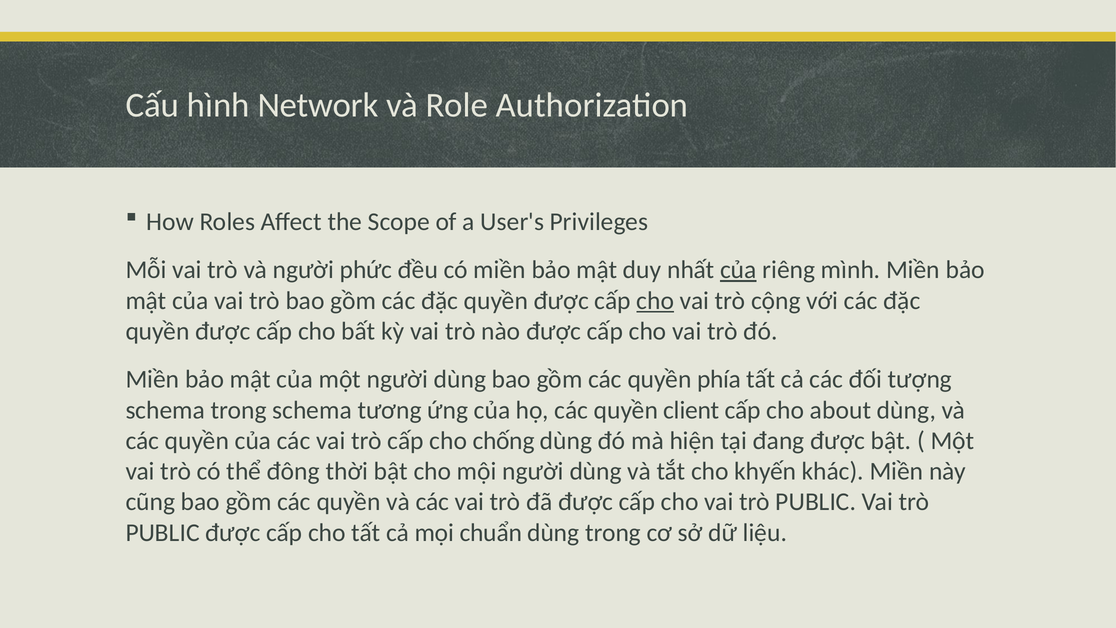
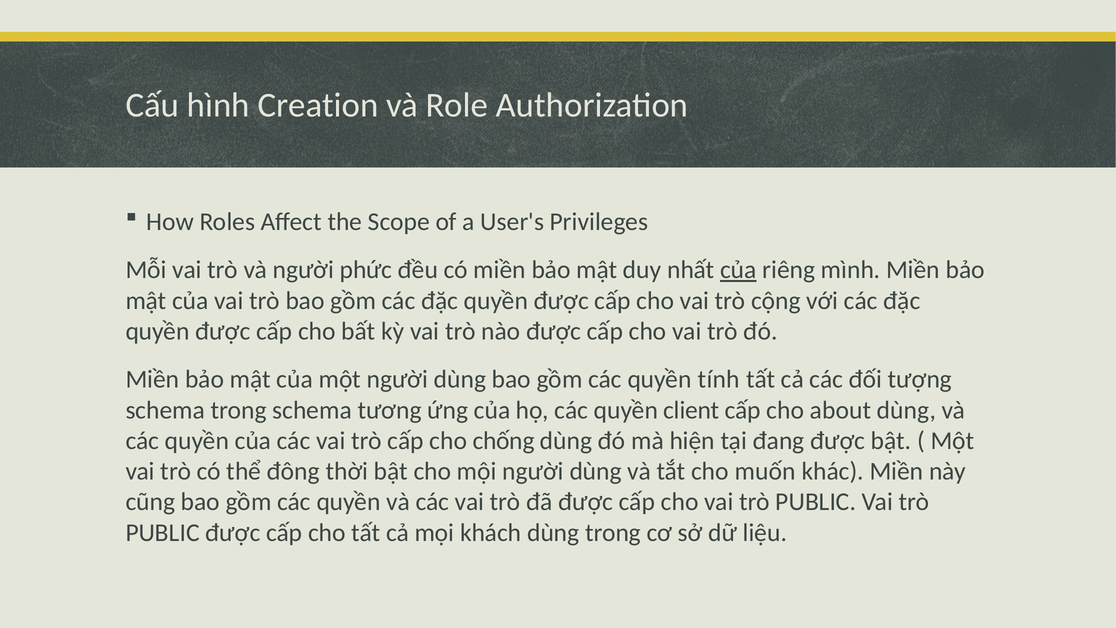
Network: Network -> Creation
cho at (655, 301) underline: present -> none
phía: phía -> tính
khyến: khyến -> muốn
chuẩn: chuẩn -> khách
